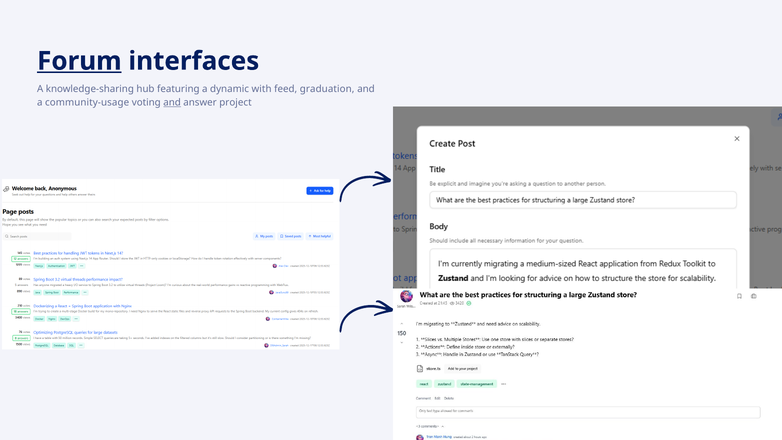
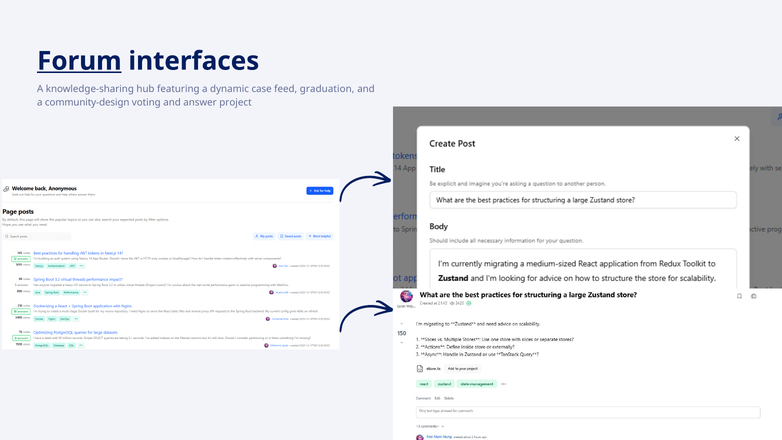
with: with -> case
community-usage: community-usage -> community-design
and at (172, 103) underline: present -> none
